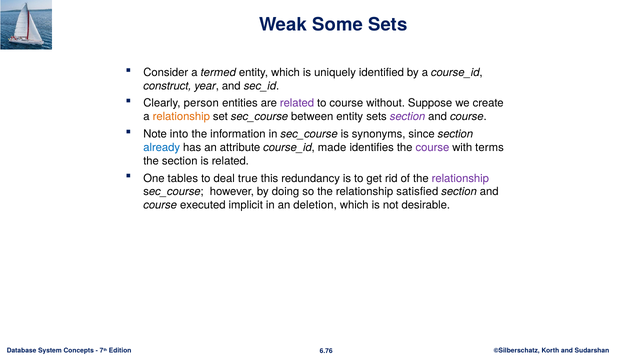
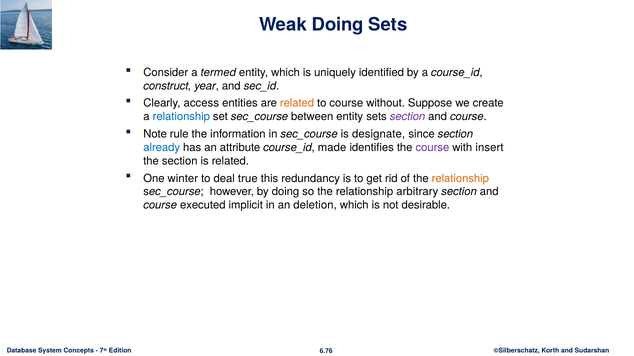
Weak Some: Some -> Doing
person: person -> access
related at (297, 103) colour: purple -> orange
relationship at (181, 117) colour: orange -> blue
into: into -> rule
synonyms: synonyms -> designate
terms: terms -> insert
tables: tables -> winter
relationship at (460, 179) colour: purple -> orange
satisfied: satisfied -> arbitrary
